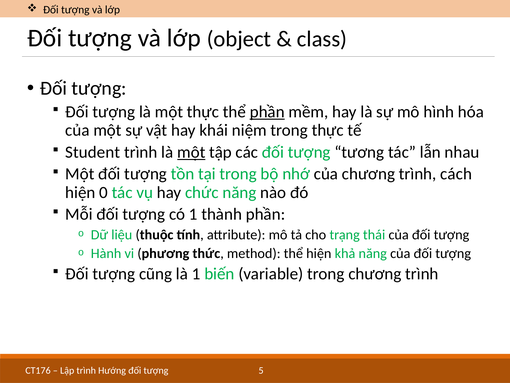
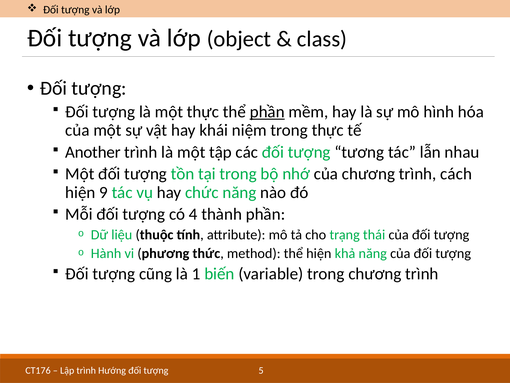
Student: Student -> Another
một at (191, 152) underline: present -> none
0: 0 -> 9
có 1: 1 -> 4
